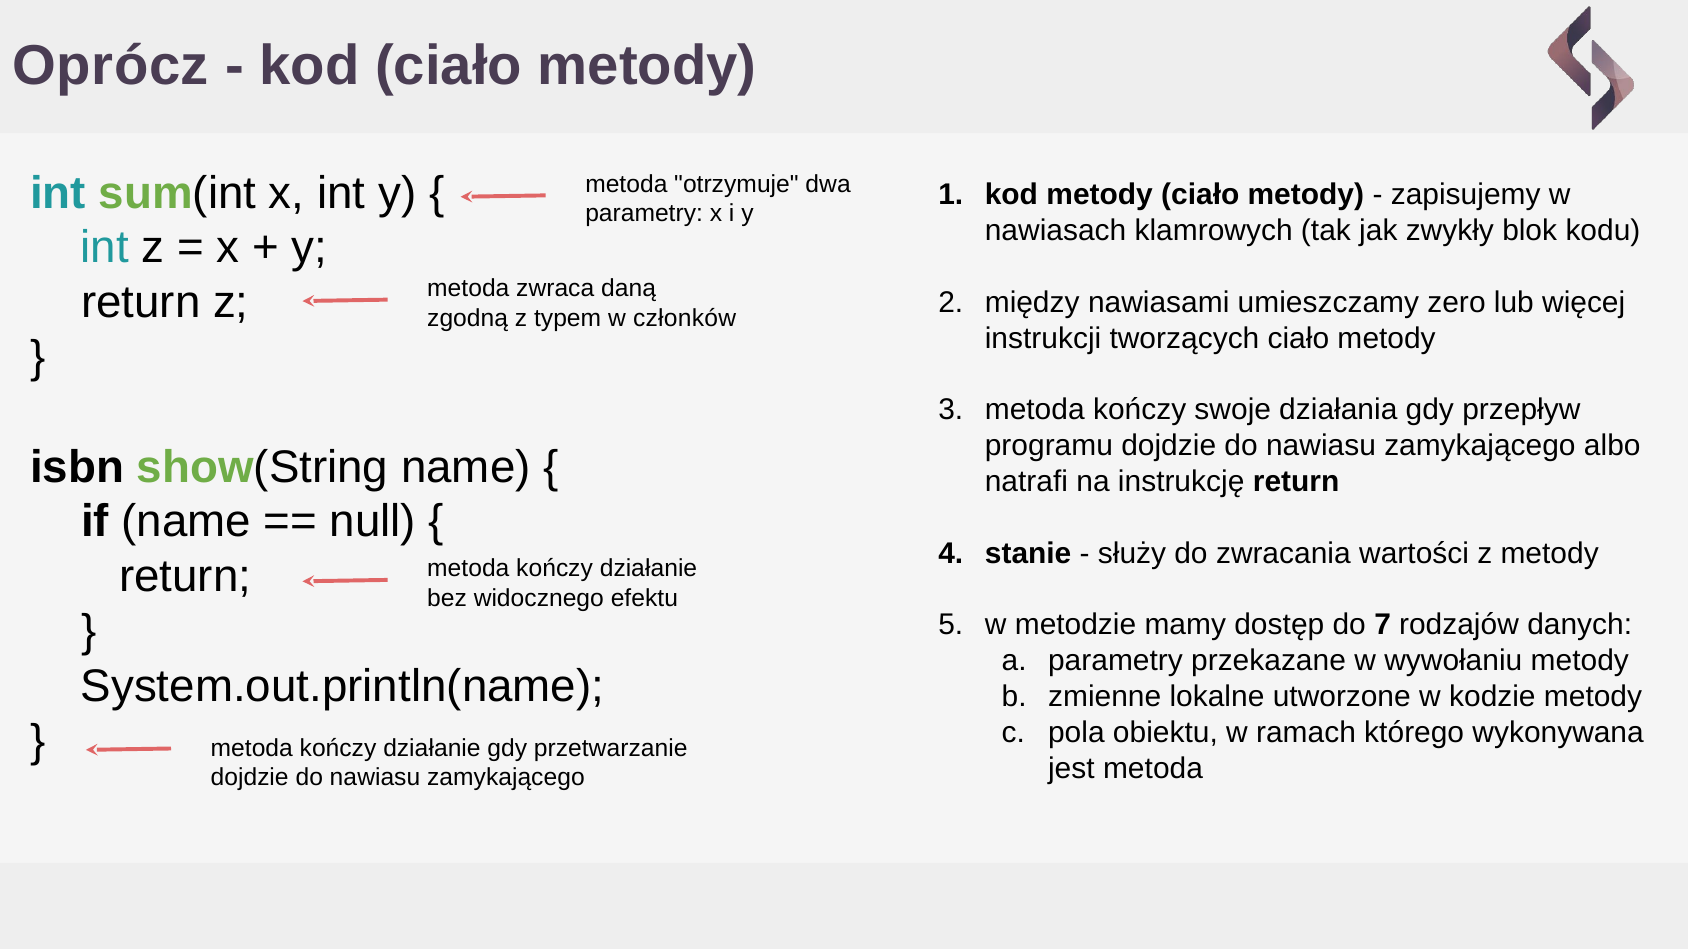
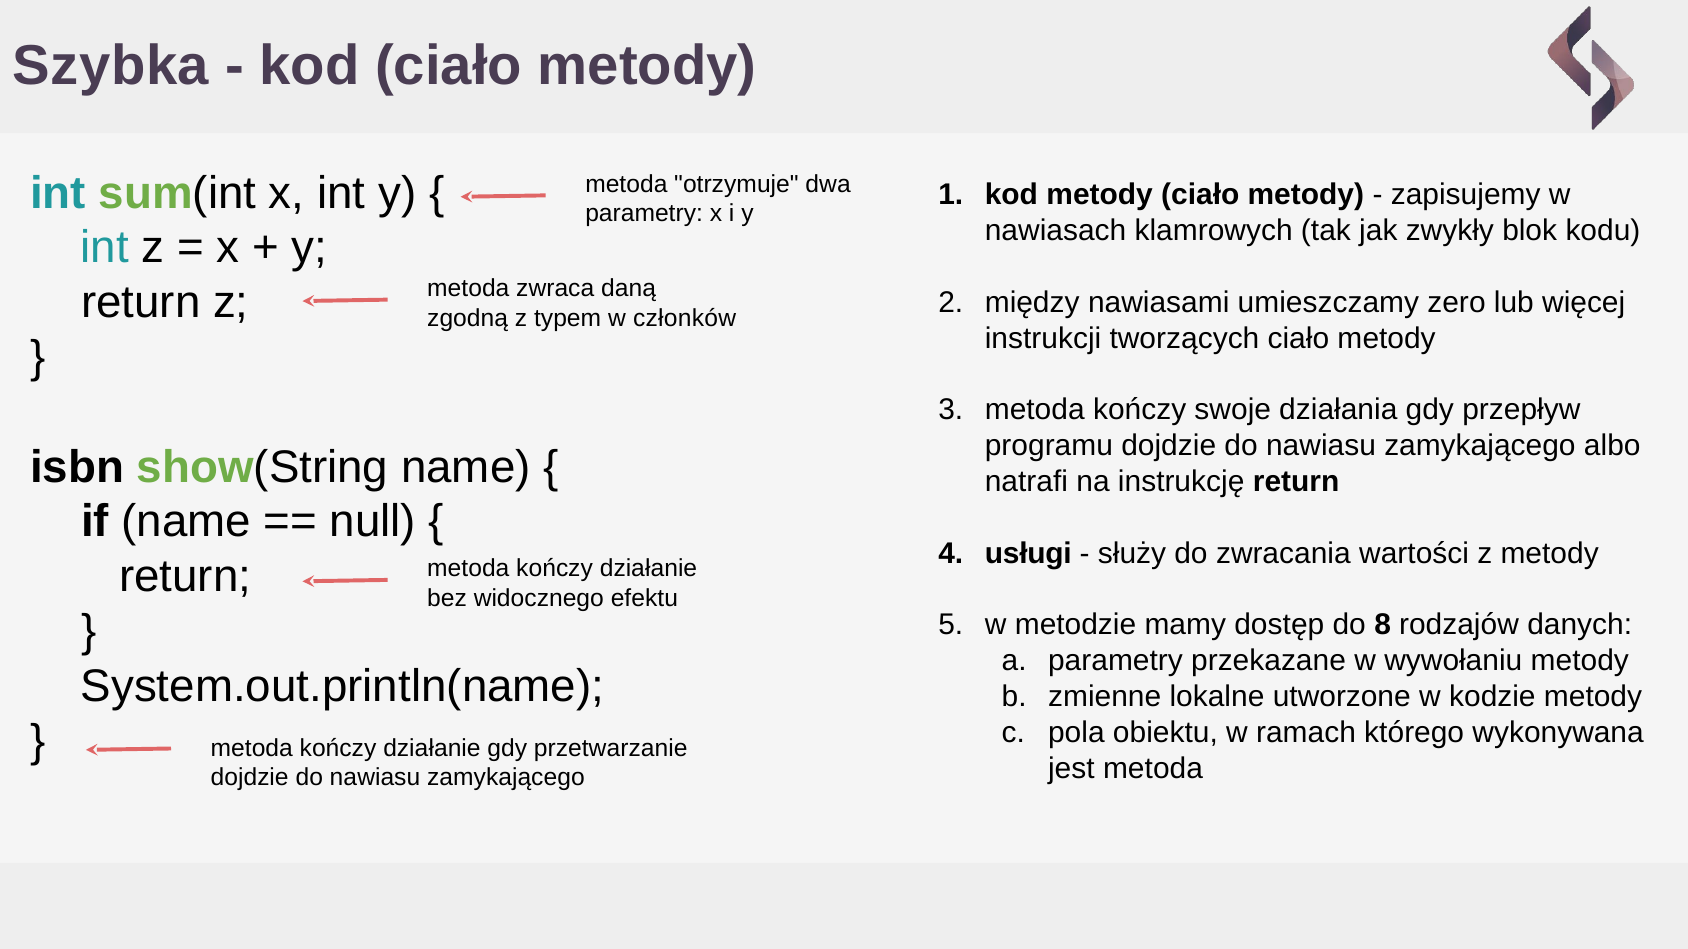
Oprócz: Oprócz -> Szybka
stanie: stanie -> usługi
7: 7 -> 8
